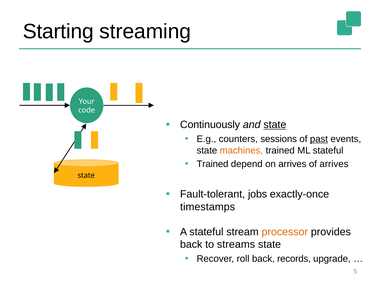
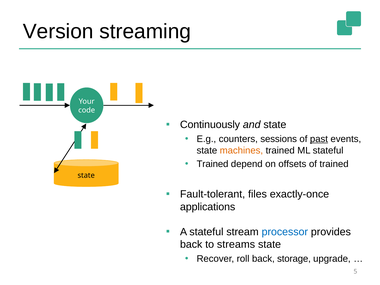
Starting: Starting -> Version
state at (275, 125) underline: present -> none
on arrives: arrives -> offsets
of arrives: arrives -> trained
jobs: jobs -> files
timestamps: timestamps -> applications
processor colour: orange -> blue
records: records -> storage
